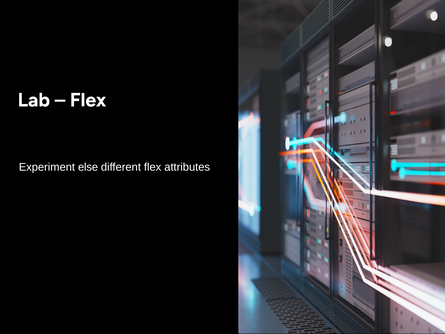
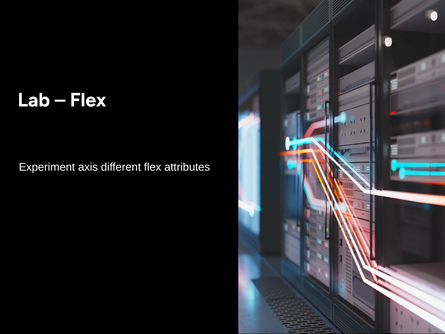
else: else -> axis
